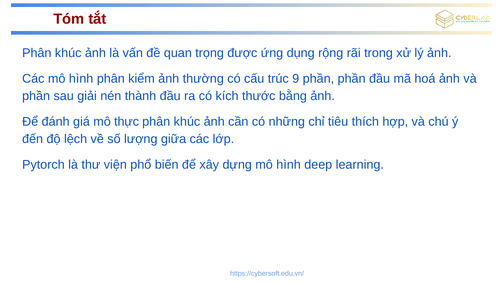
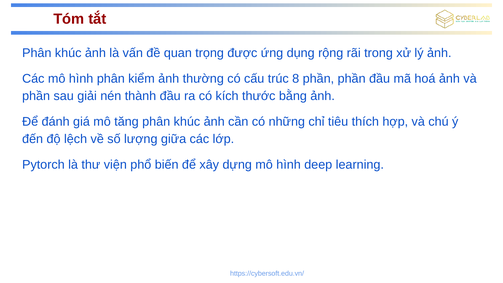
9: 9 -> 8
thực: thực -> tăng
